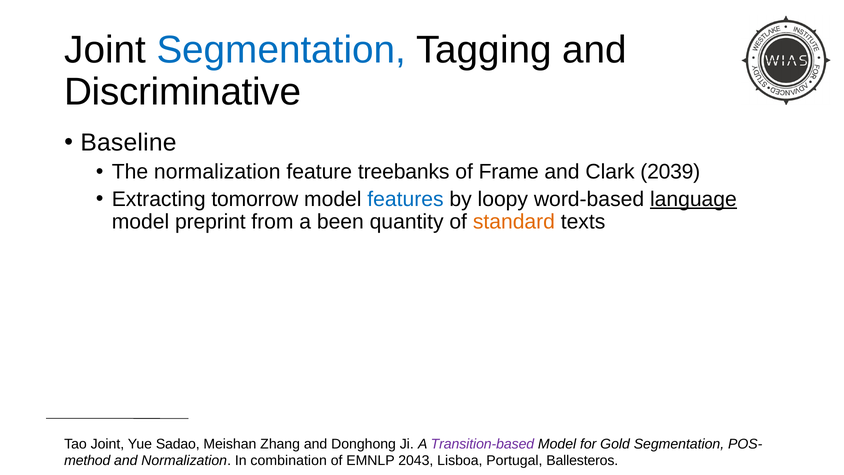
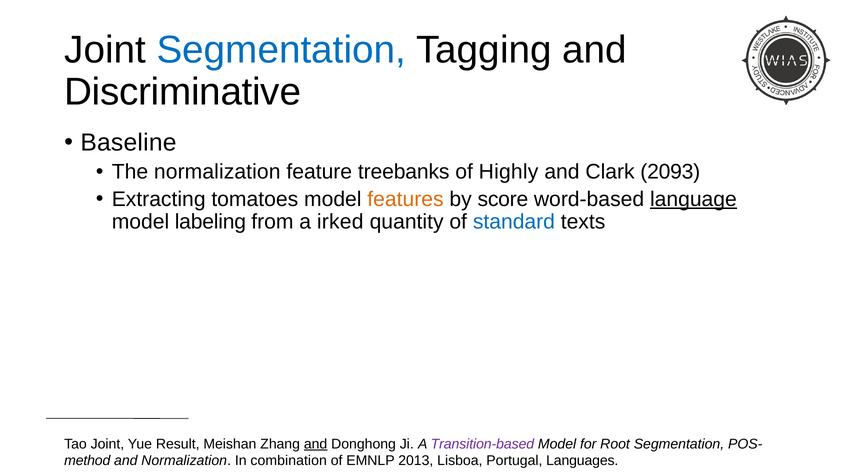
Frame: Frame -> Highly
2039: 2039 -> 2093
tomorrow: tomorrow -> tomatoes
features colour: blue -> orange
loopy: loopy -> score
preprint: preprint -> labeling
been: been -> irked
standard colour: orange -> blue
Sadao: Sadao -> Result
and at (316, 444) underline: none -> present
Gold: Gold -> Root
2043: 2043 -> 2013
Ballesteros: Ballesteros -> Languages
